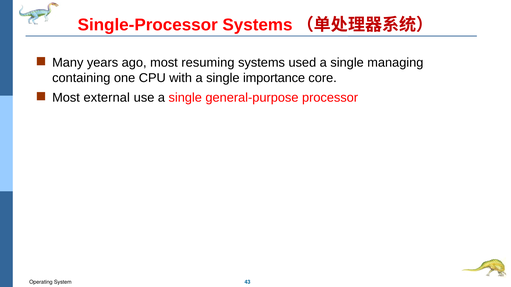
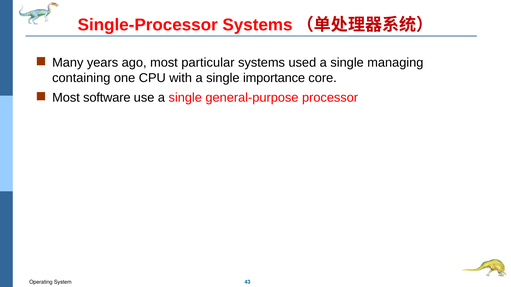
resuming: resuming -> particular
external: external -> software
